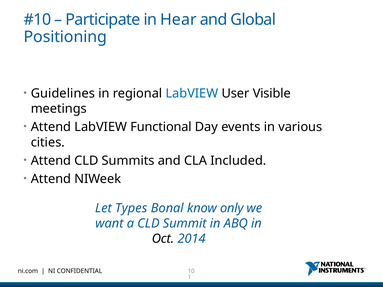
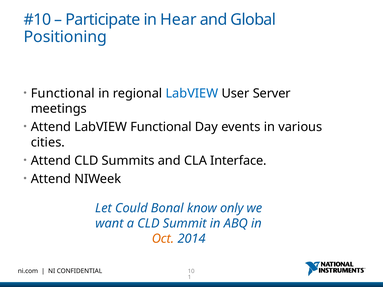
Guidelines at (63, 93): Guidelines -> Functional
Visible: Visible -> Server
Included: Included -> Interface
Types: Types -> Could
Oct colour: black -> orange
